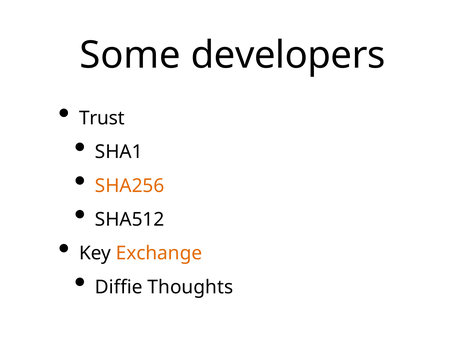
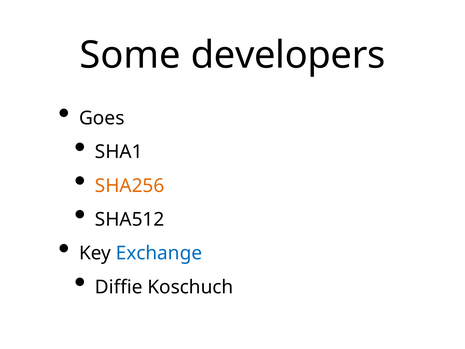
Trust: Trust -> Goes
Exchange colour: orange -> blue
Thoughts: Thoughts -> Koschuch
